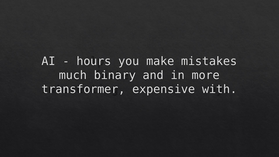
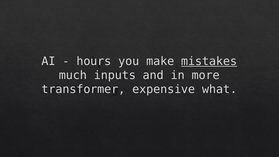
mistakes underline: none -> present
binary: binary -> inputs
with: with -> what
